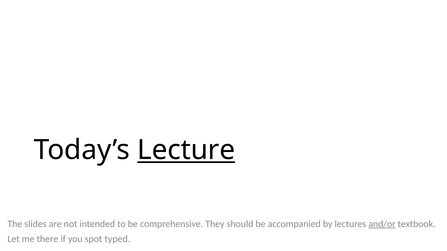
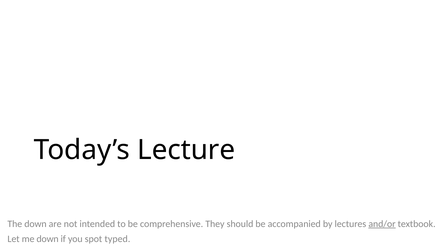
Lecture underline: present -> none
The slides: slides -> down
me there: there -> down
